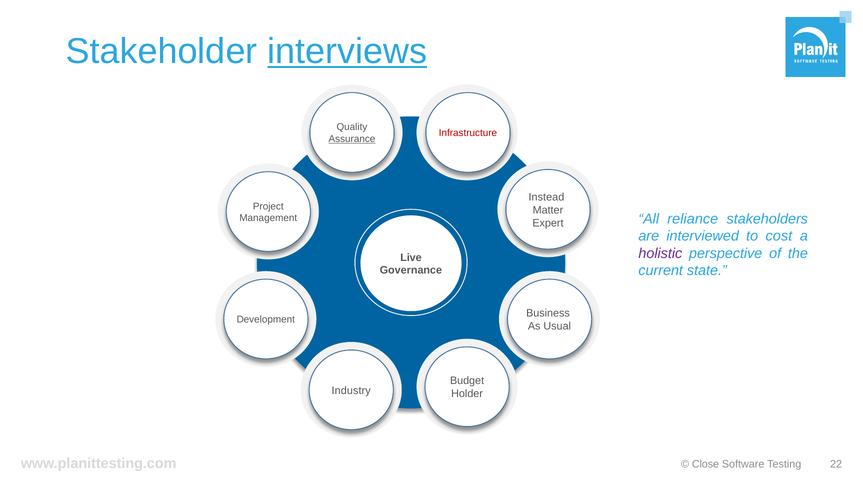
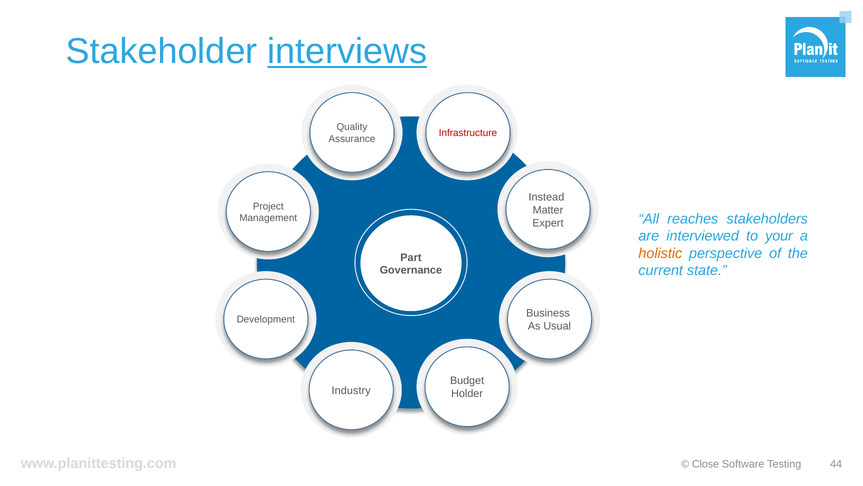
Assurance underline: present -> none
reliance: reliance -> reaches
cost: cost -> your
holistic colour: purple -> orange
Live: Live -> Part
22: 22 -> 44
